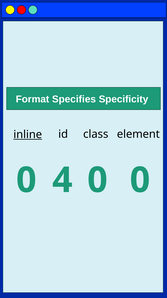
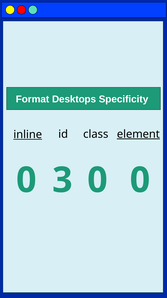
Specifies: Specifies -> Desktops
element underline: none -> present
4: 4 -> 3
